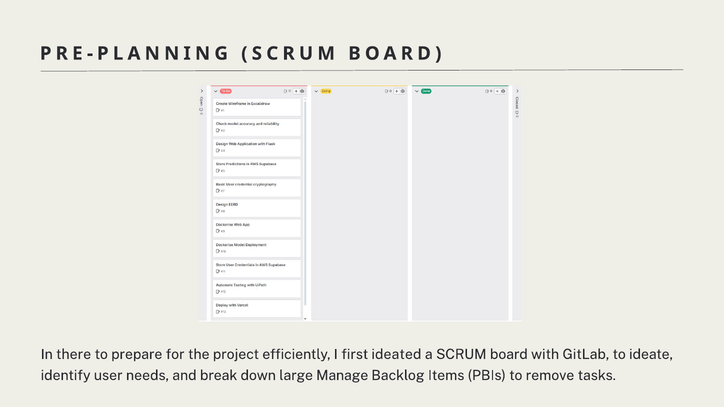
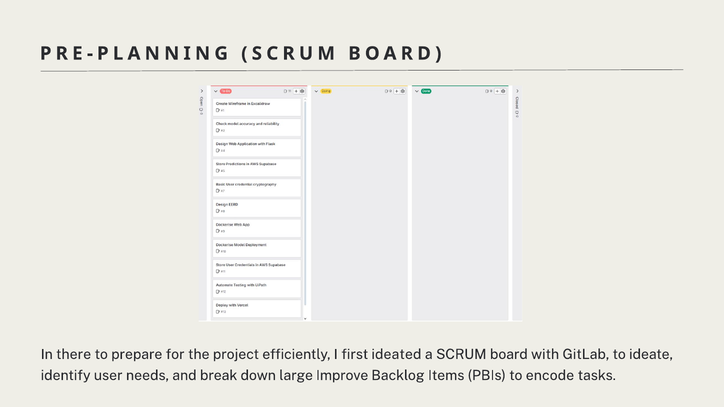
Manage: Manage -> Improve
remove: remove -> encode
